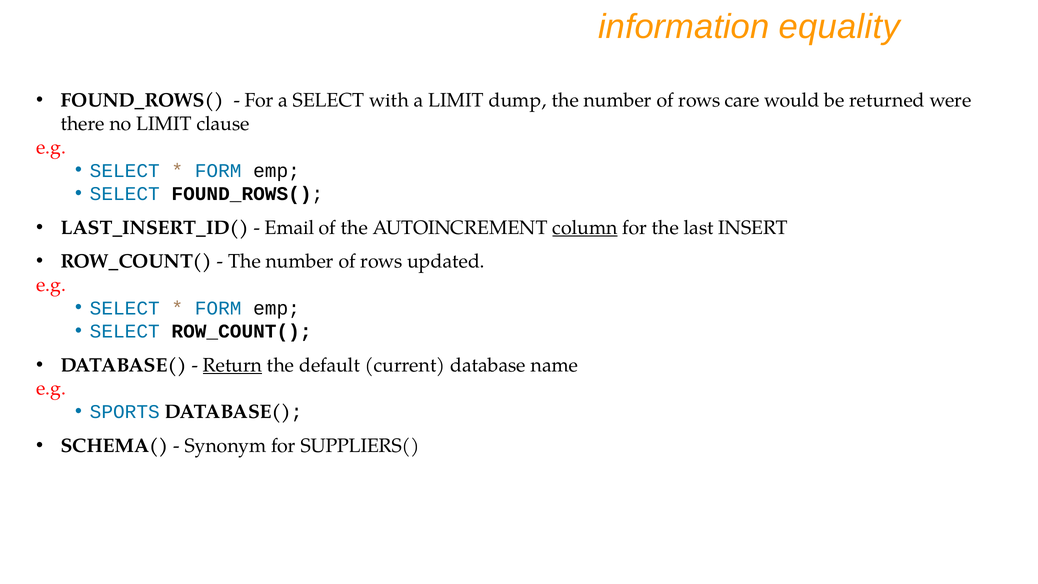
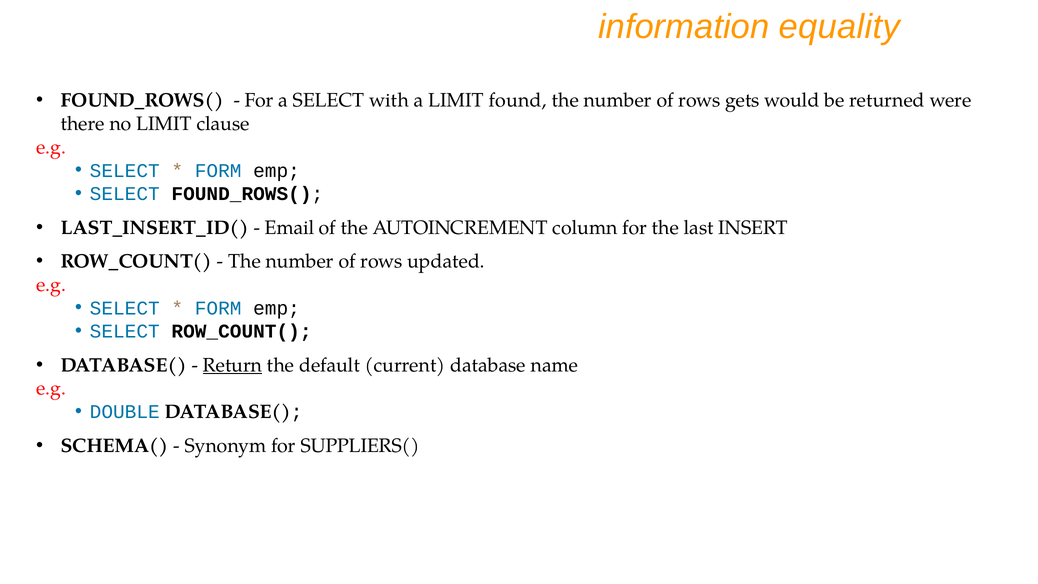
dump: dump -> found
care: care -> gets
column underline: present -> none
SPORTS: SPORTS -> DOUBLE
